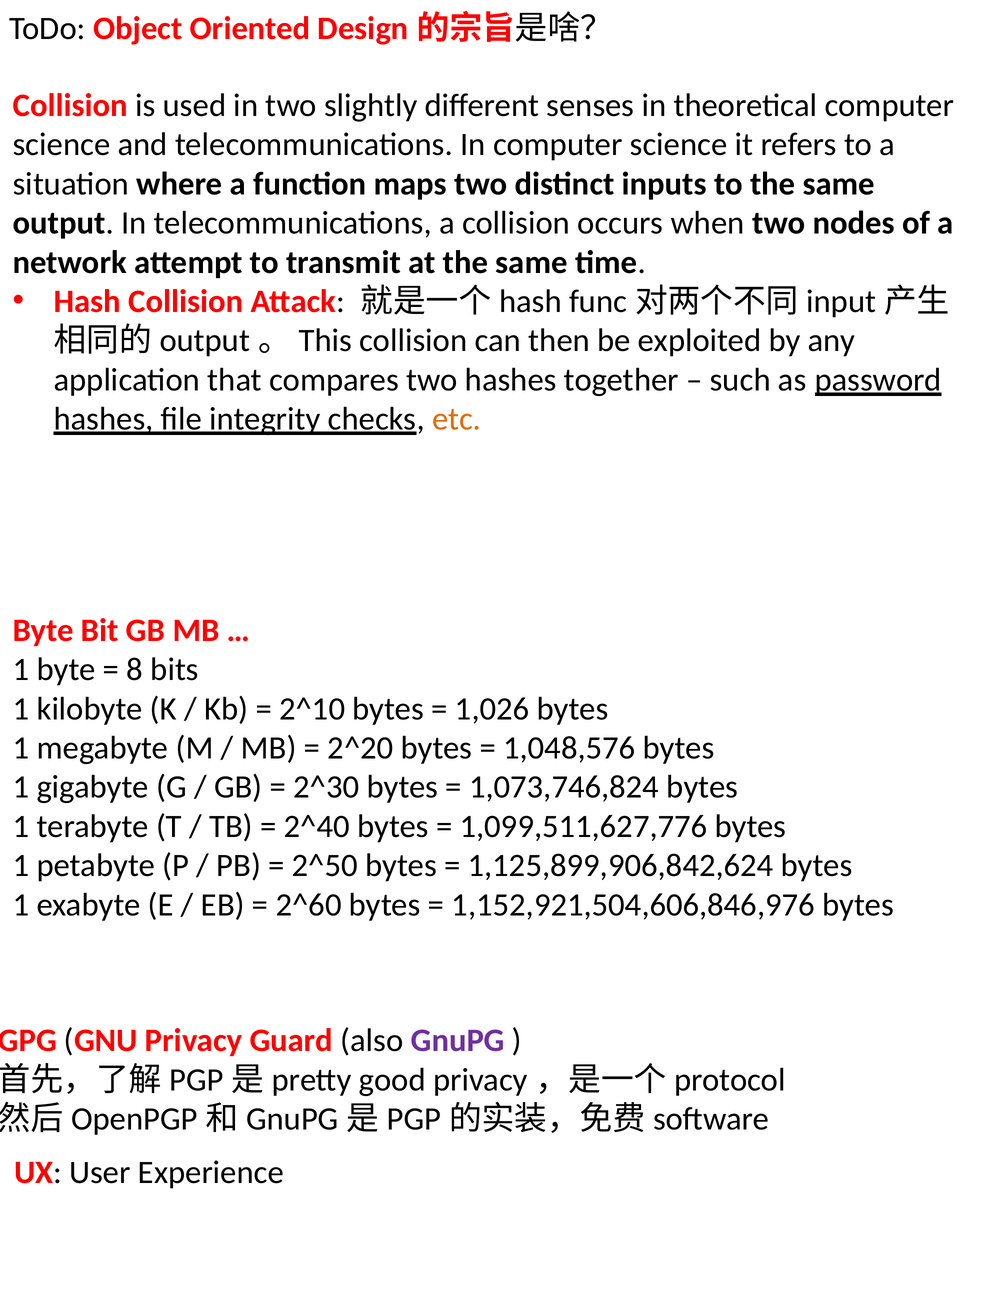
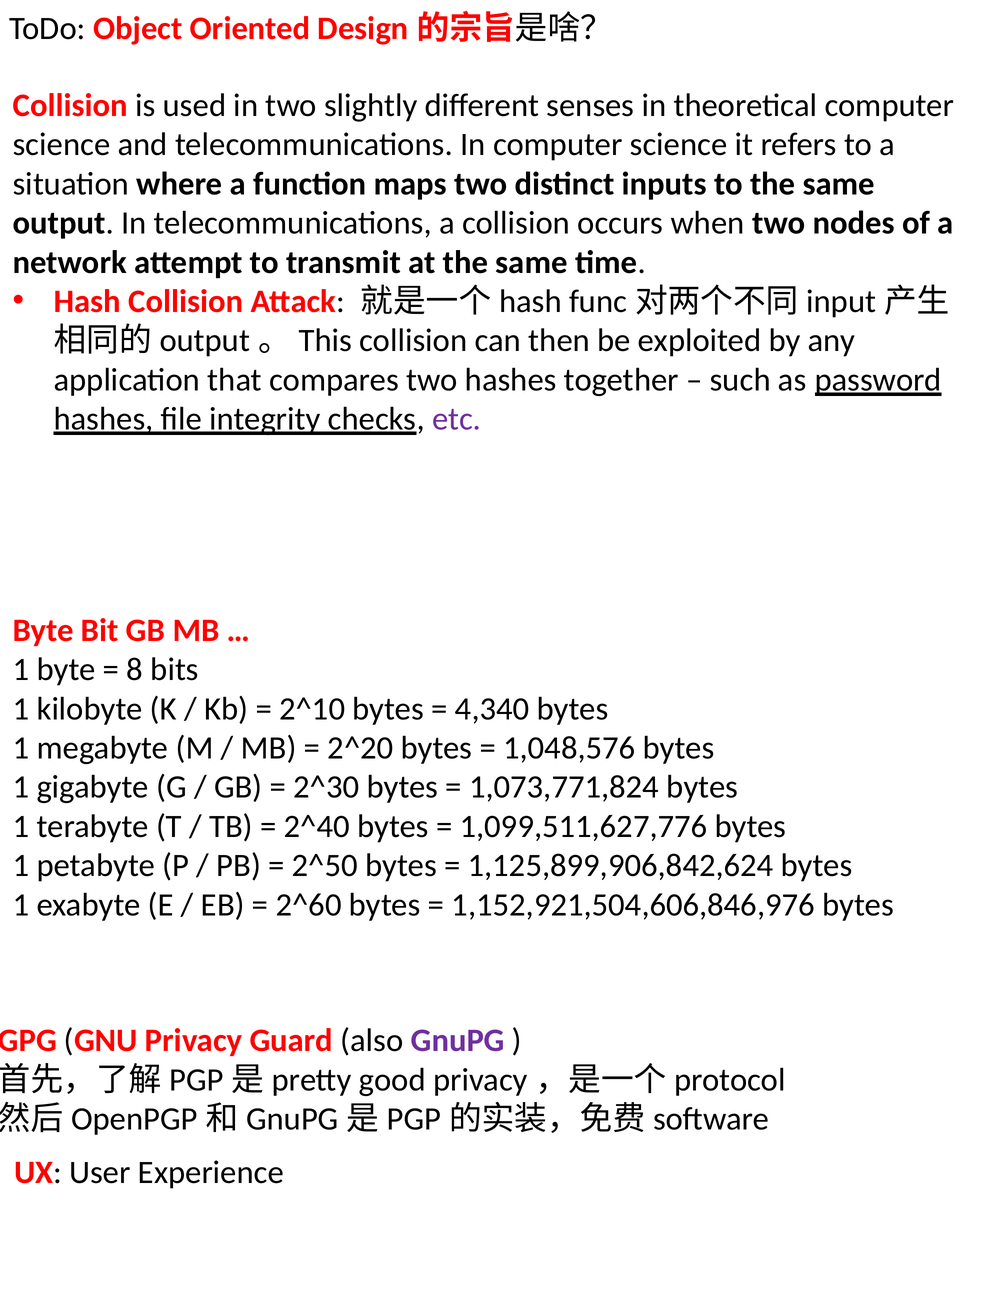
etc colour: orange -> purple
1,026: 1,026 -> 4,340
1,073,746,824: 1,073,746,824 -> 1,073,771,824
